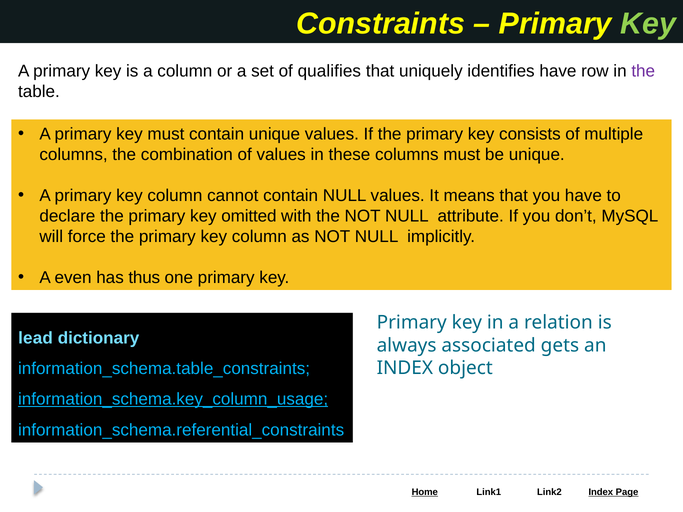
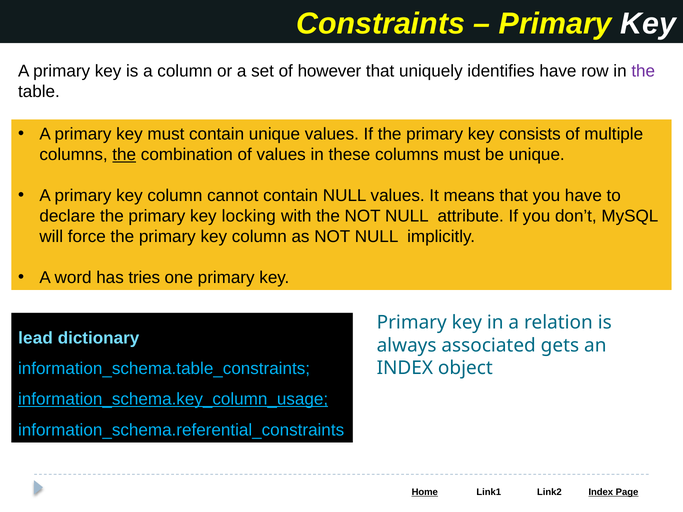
Key at (648, 24) colour: light green -> white
qualifies: qualifies -> however
the at (124, 155) underline: none -> present
omitted: omitted -> locking
even: even -> word
thus: thus -> tries
